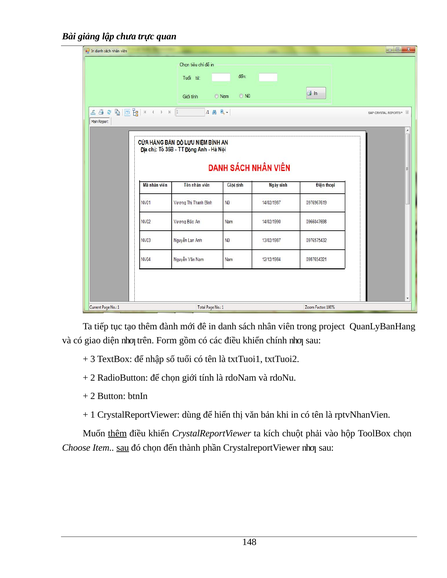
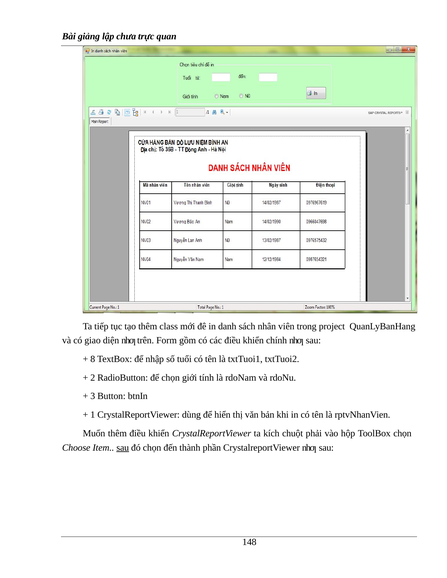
đành: đành -> class
3: 3 -> 8
2 at (93, 396): 2 -> 3
thêm at (117, 434) underline: present -> none
